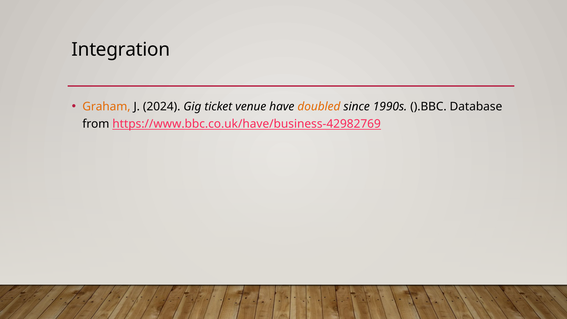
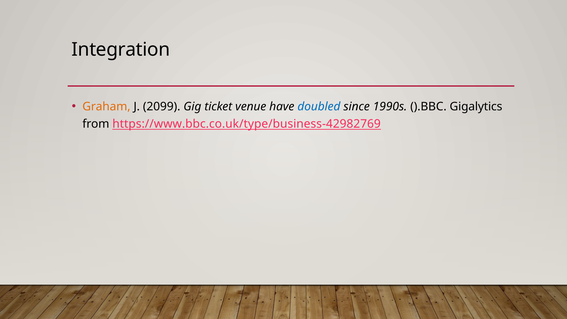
2024: 2024 -> 2099
doubled colour: orange -> blue
Database: Database -> Gigalytics
https://www.bbc.co.uk/have/business-42982769: https://www.bbc.co.uk/have/business-42982769 -> https://www.bbc.co.uk/type/business-42982769
